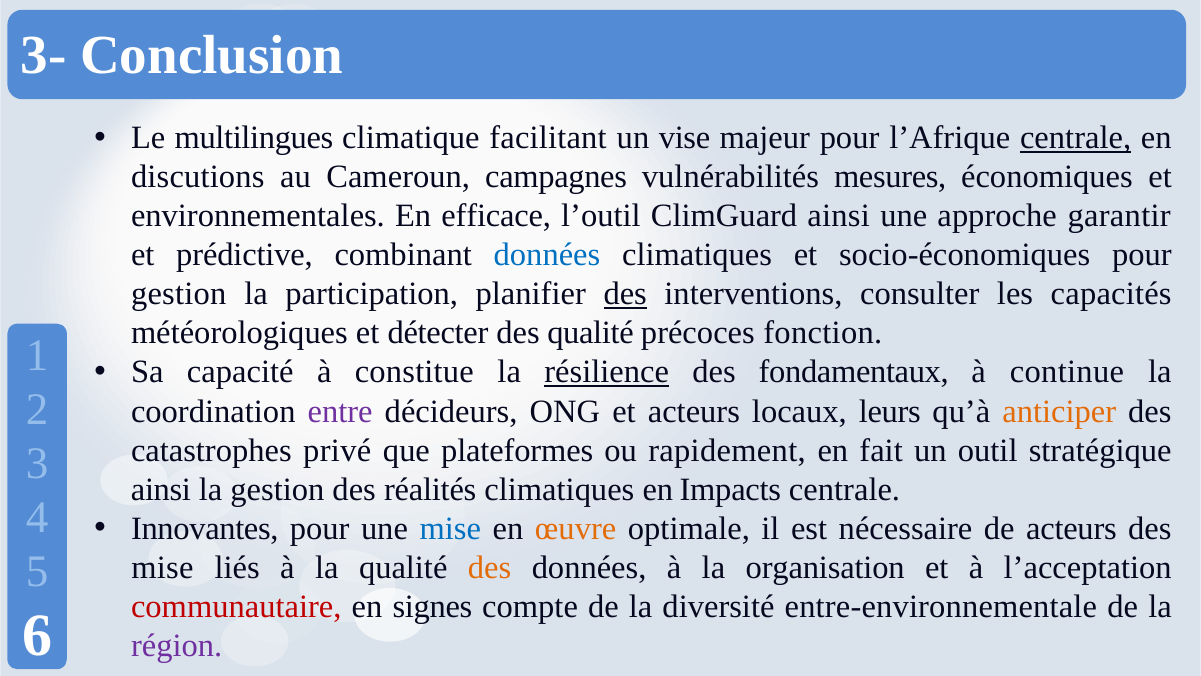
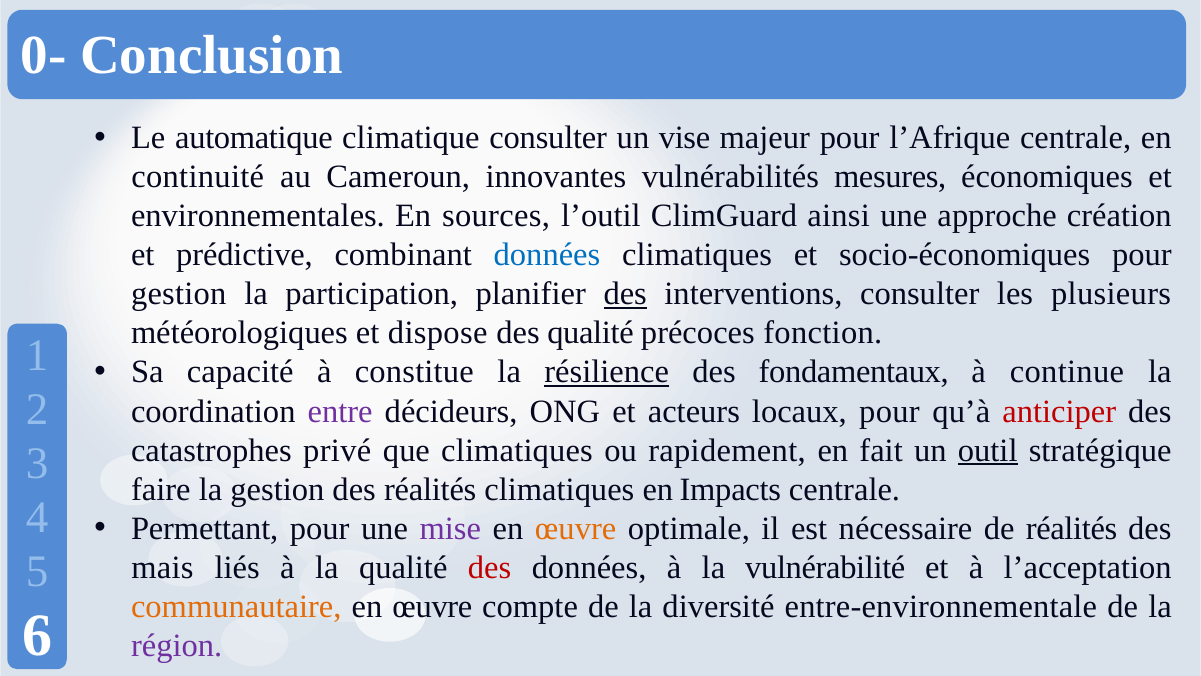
3-: 3- -> 0-
multilingues: multilingues -> automatique
climatique facilitant: facilitant -> consulter
centrale at (1076, 138) underline: present -> none
discutions: discutions -> continuité
campagnes: campagnes -> innovantes
efficace: efficace -> sources
garantir: garantir -> création
capacités: capacités -> plusieurs
détecter: détecter -> dispose
locaux leurs: leurs -> pour
anticiper colour: orange -> red
que plateformes: plateformes -> climatiques
outil underline: none -> present
ainsi at (161, 489): ainsi -> faire
Innovantes: Innovantes -> Permettant
mise at (450, 528) colour: blue -> purple
de acteurs: acteurs -> réalités
mise at (162, 567): mise -> mais
des at (490, 567) colour: orange -> red
organisation: organisation -> vulnérabilité
communautaire colour: red -> orange
signes at (432, 606): signes -> œuvre
